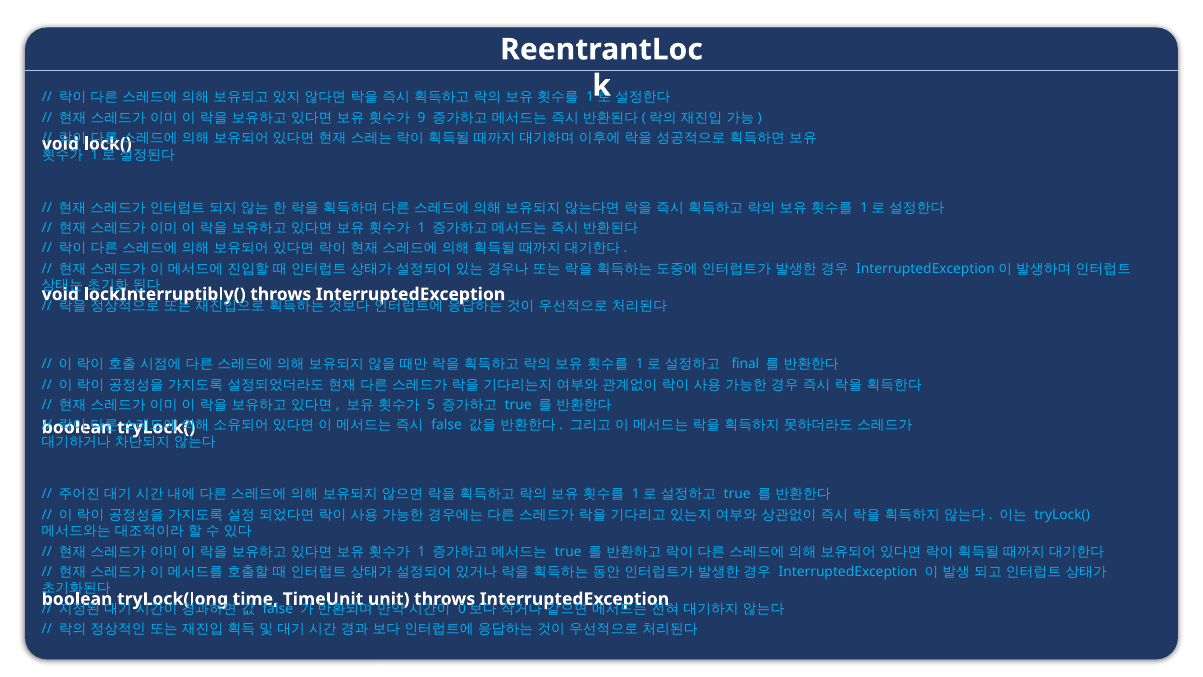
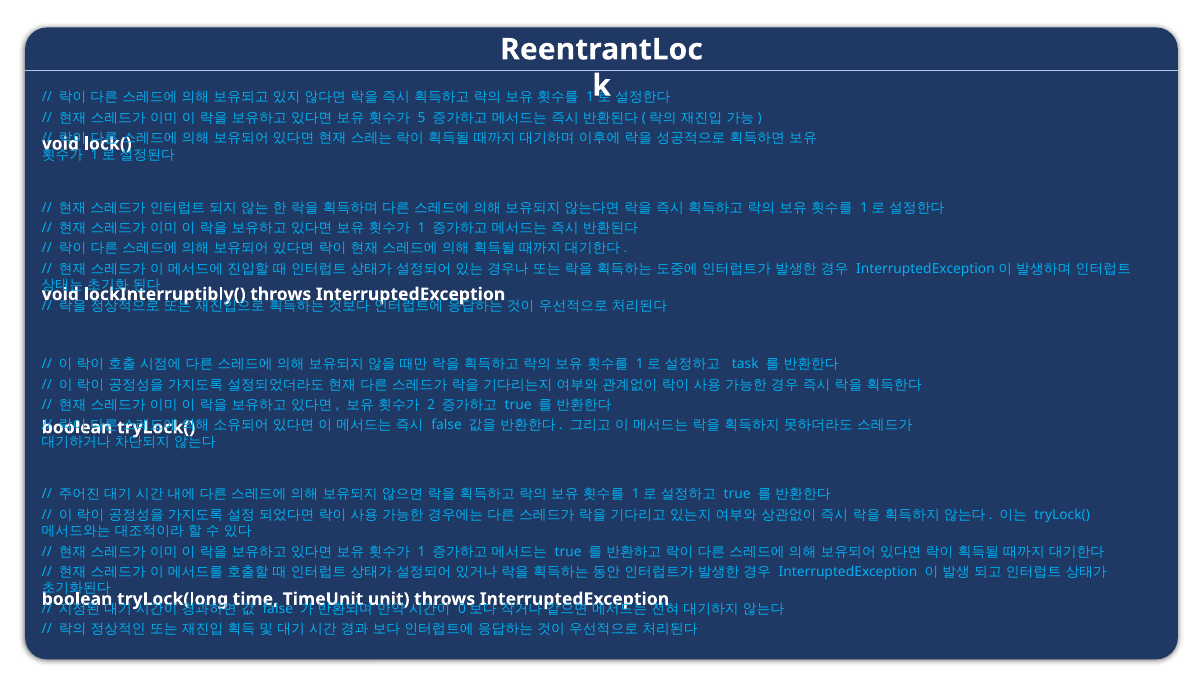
9: 9 -> 5
final: final -> task
5: 5 -> 2
